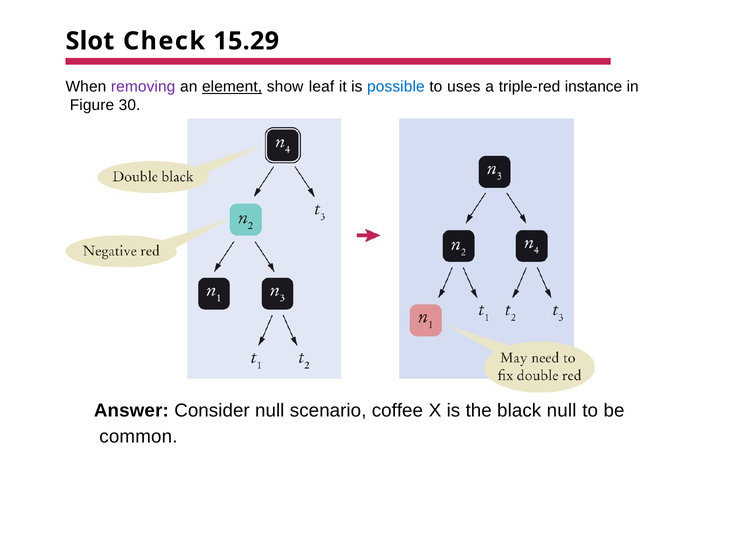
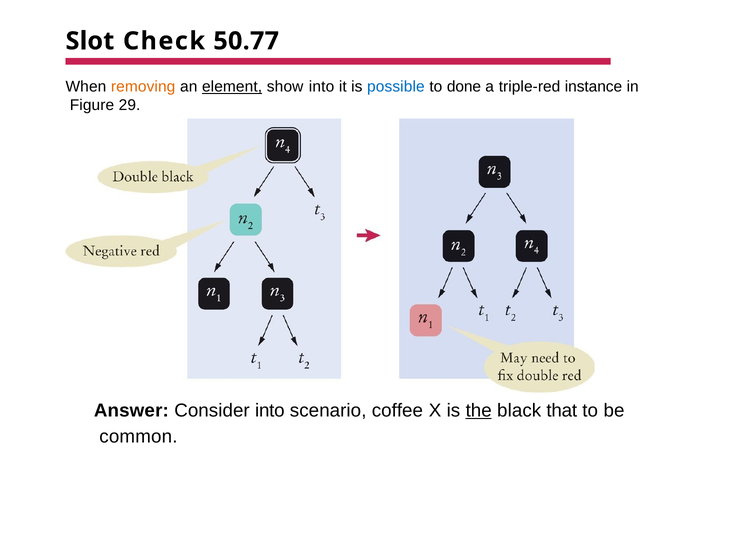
15.29: 15.29 -> 50.77
removing colour: purple -> orange
show leaf: leaf -> into
uses: uses -> done
30: 30 -> 29
Consider null: null -> into
the underline: none -> present
black null: null -> that
